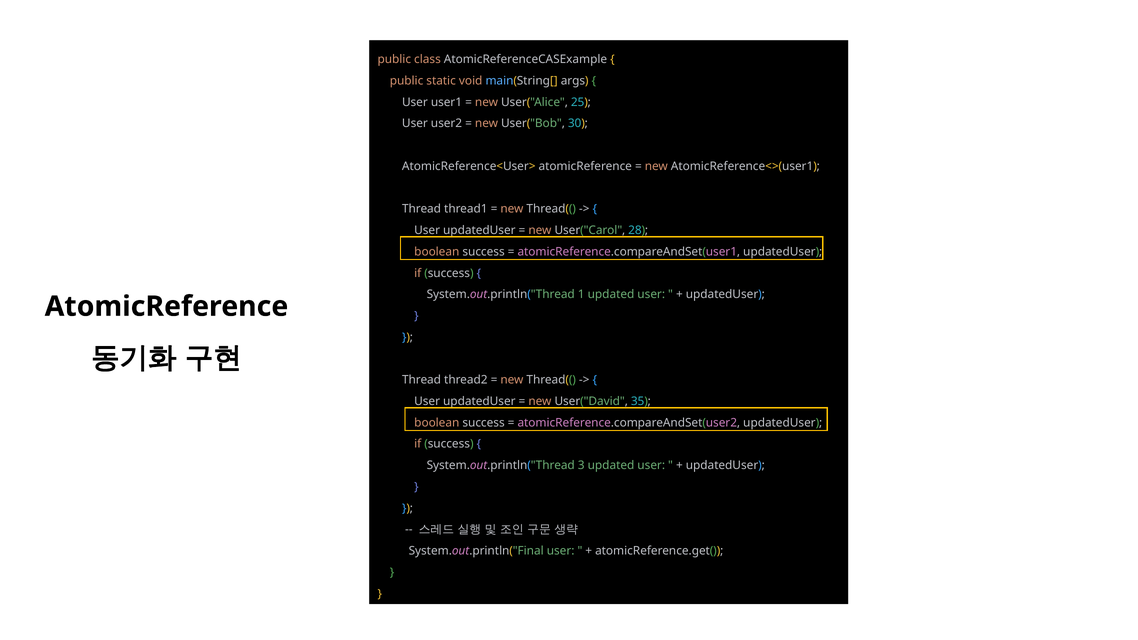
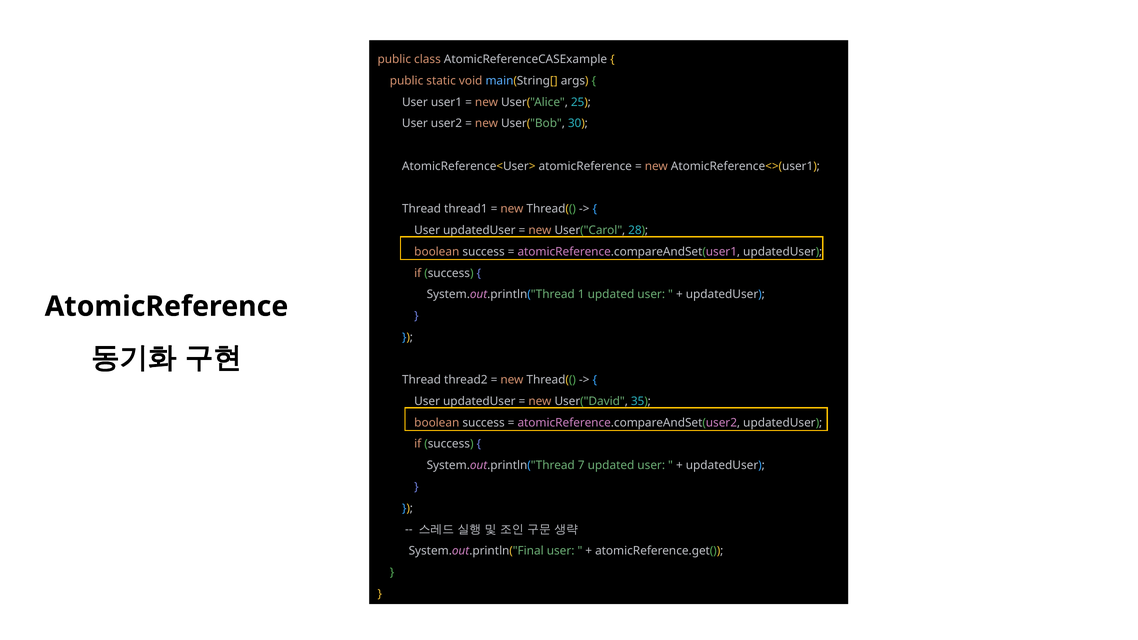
3: 3 -> 7
